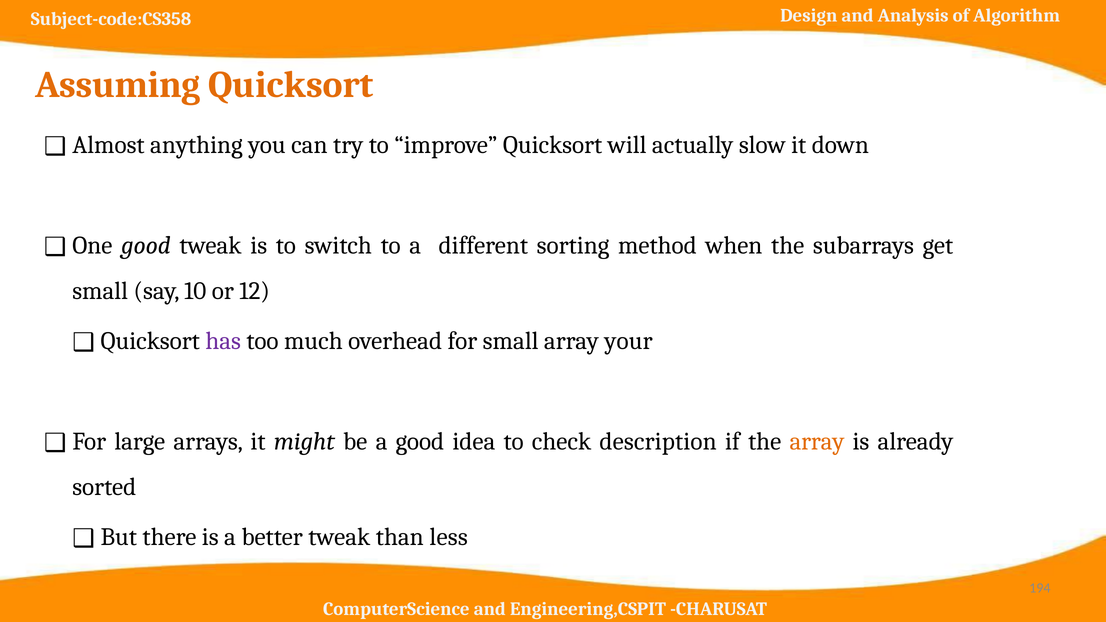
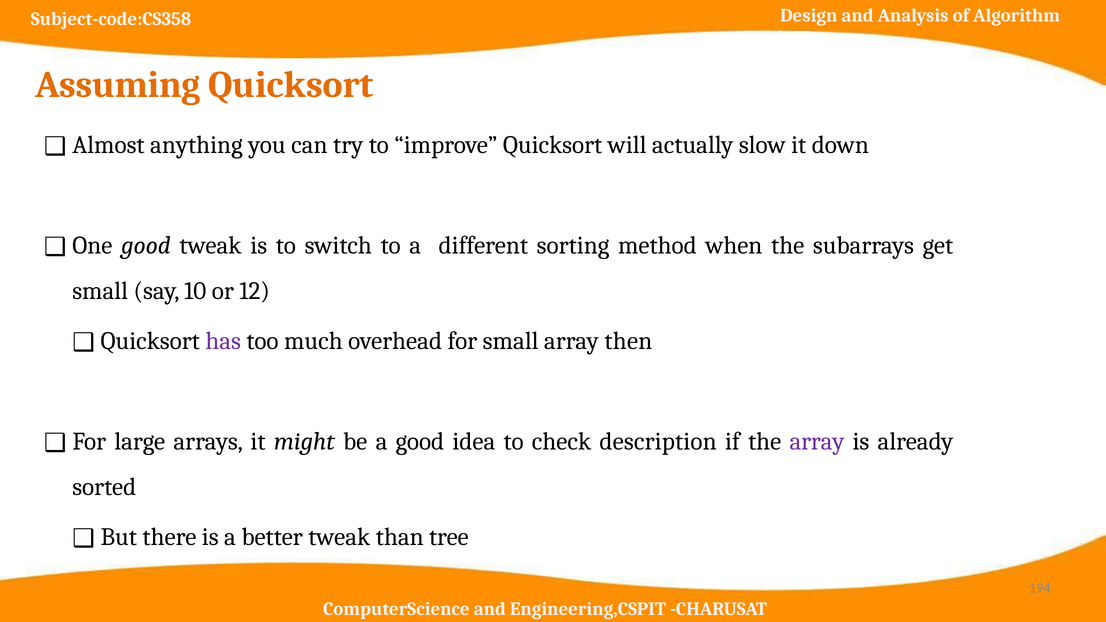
your: your -> then
array at (817, 442) colour: orange -> purple
less: less -> tree
